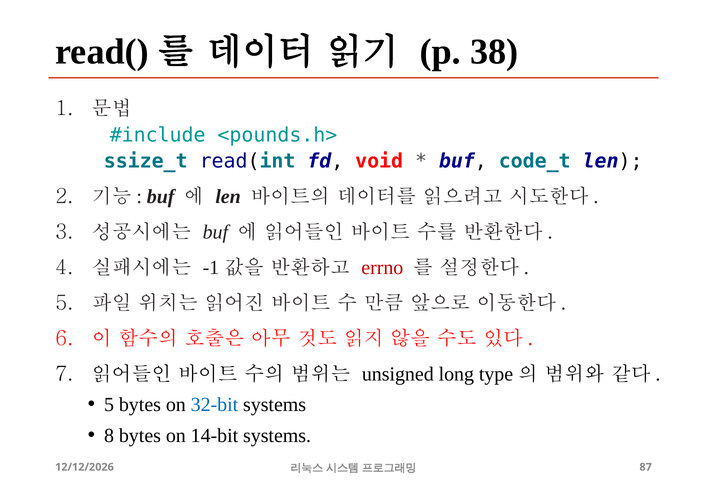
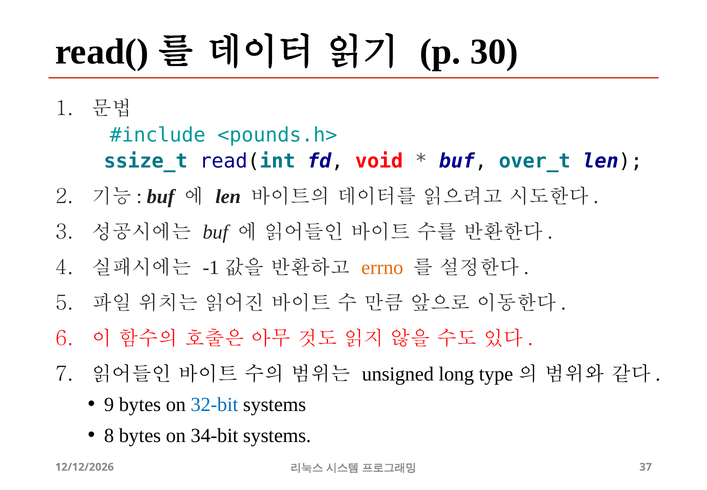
38: 38 -> 30
code_t: code_t -> over_t
errno colour: red -> orange
5 at (109, 404): 5 -> 9
14-bit: 14-bit -> 34-bit
87: 87 -> 37
